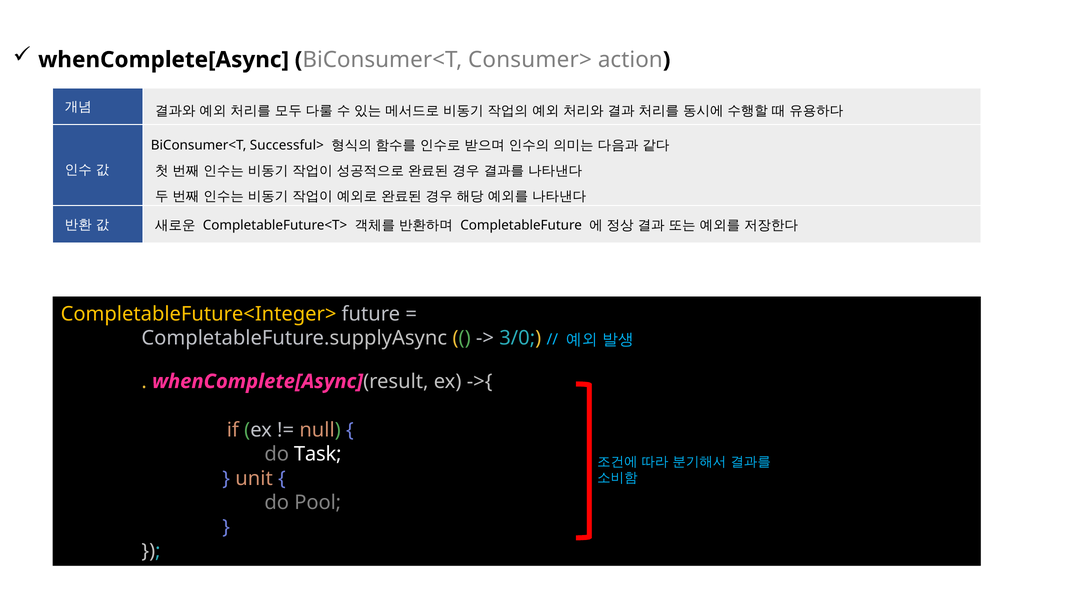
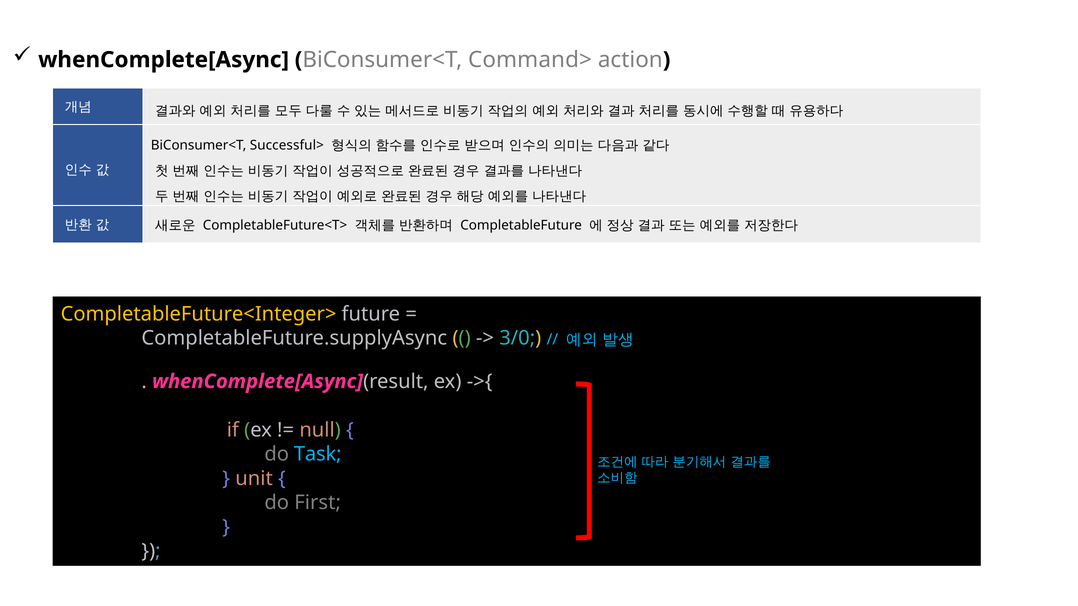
Consumer>: Consumer> -> Command>
Task colour: white -> light blue
Pool: Pool -> First
